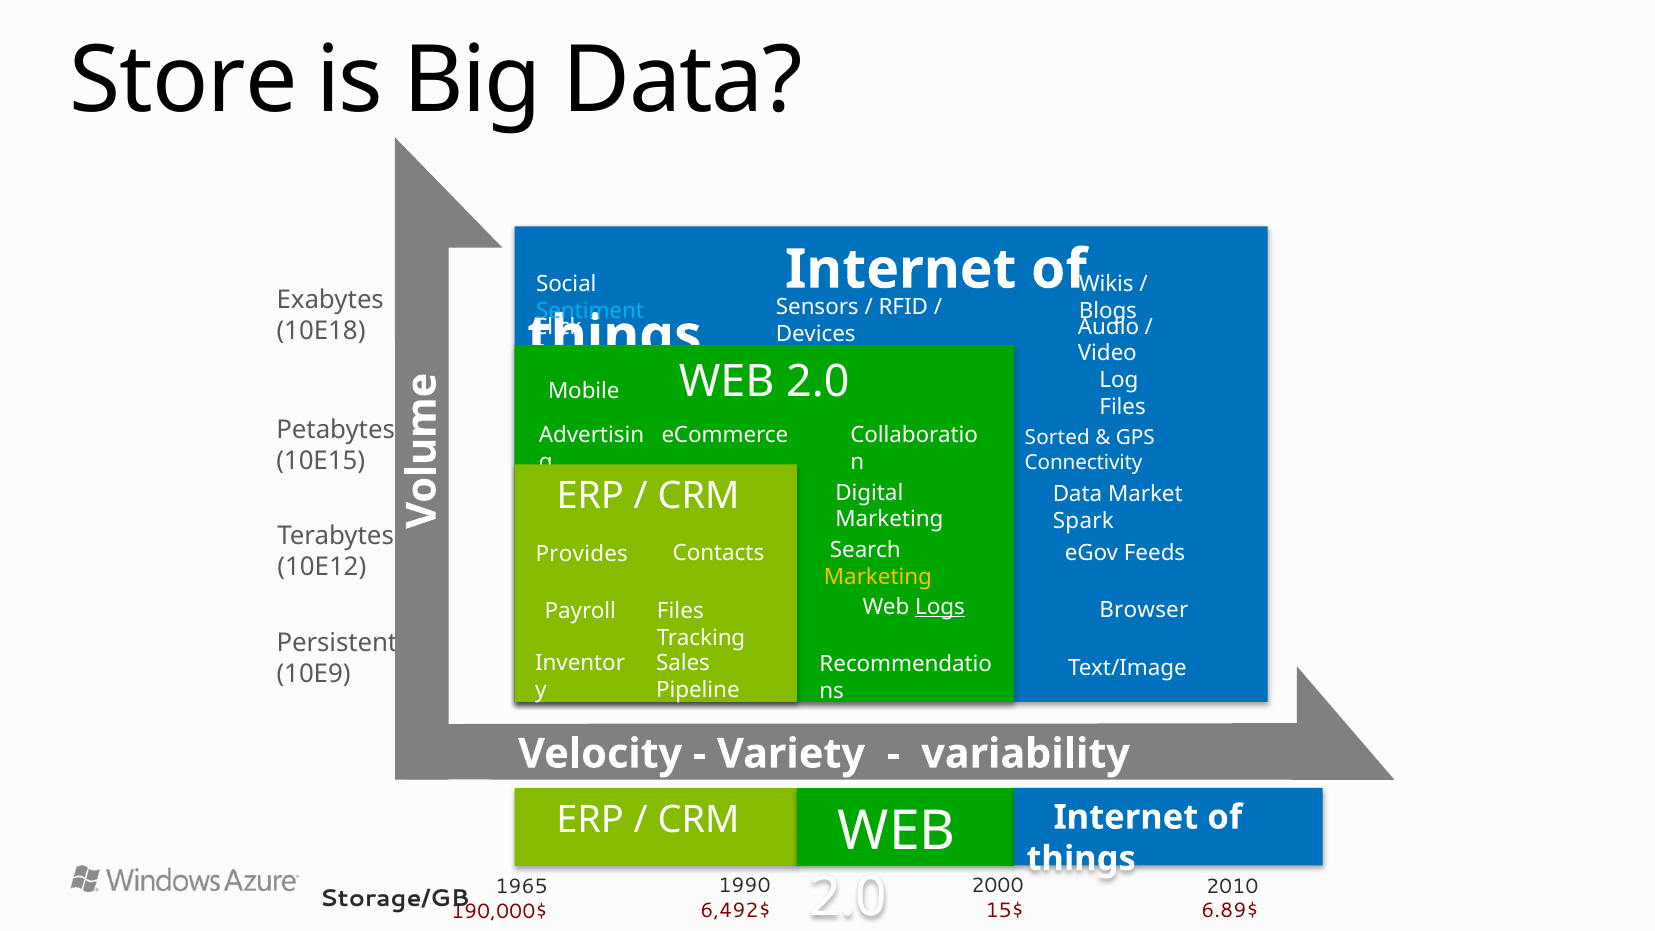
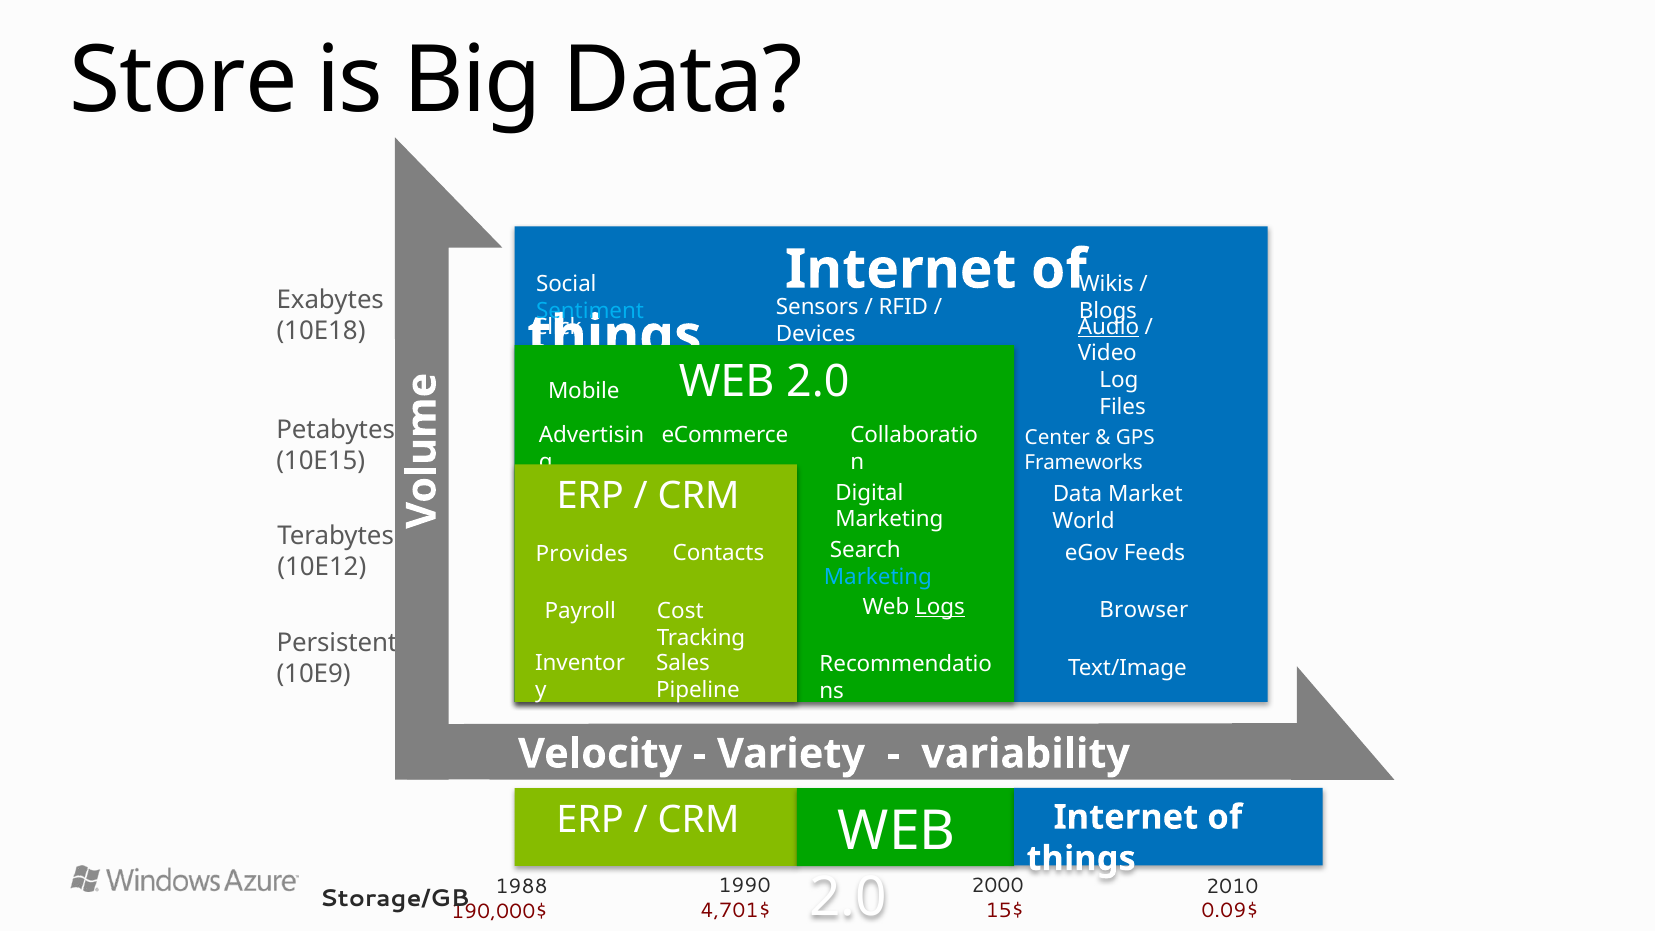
Audio underline: none -> present
Sorted: Sorted -> Center
Connectivity: Connectivity -> Frameworks
Spark: Spark -> World
Marketing at (878, 577) colour: yellow -> light blue
Files at (680, 611): Files -> Cost
1965: 1965 -> 1988
6,492$: 6,492$ -> 4,701$
6.89$: 6.89$ -> 0.09$
